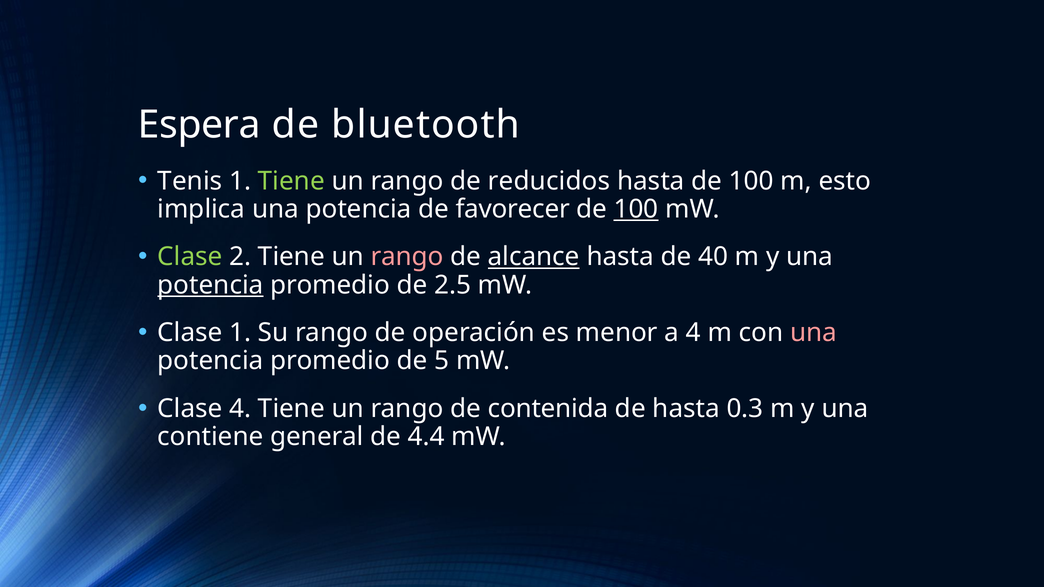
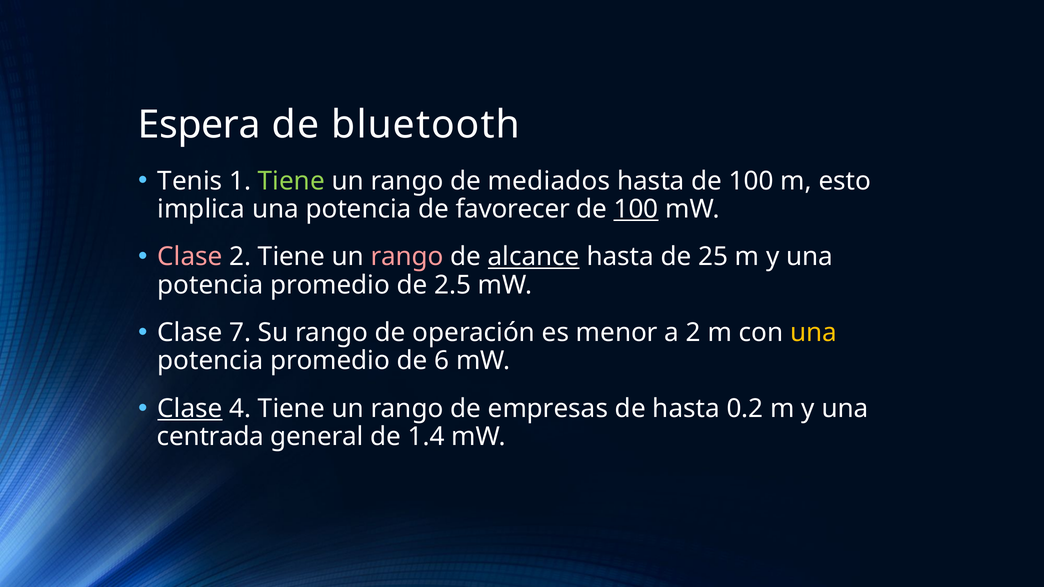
reducidos: reducidos -> mediados
Clase at (190, 257) colour: light green -> pink
40: 40 -> 25
potencia at (210, 285) underline: present -> none
Clase 1: 1 -> 7
a 4: 4 -> 2
una at (814, 333) colour: pink -> yellow
5: 5 -> 6
Clase at (190, 409) underline: none -> present
contenida: contenida -> empresas
0.3: 0.3 -> 0.2
contiene: contiene -> centrada
4.4: 4.4 -> 1.4
